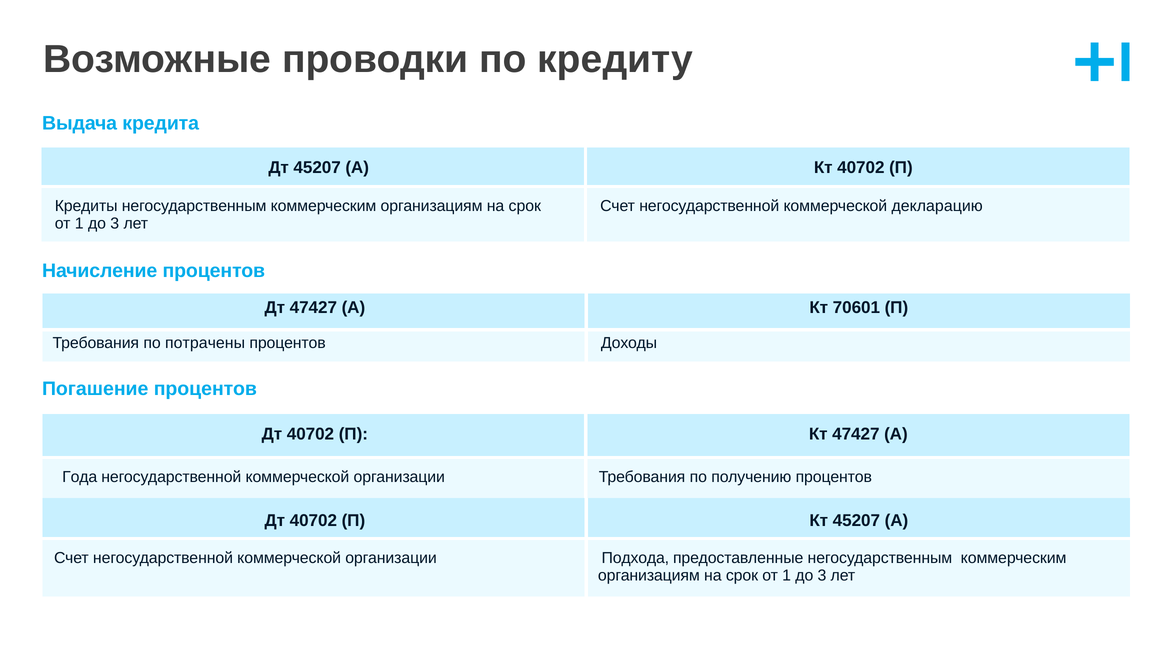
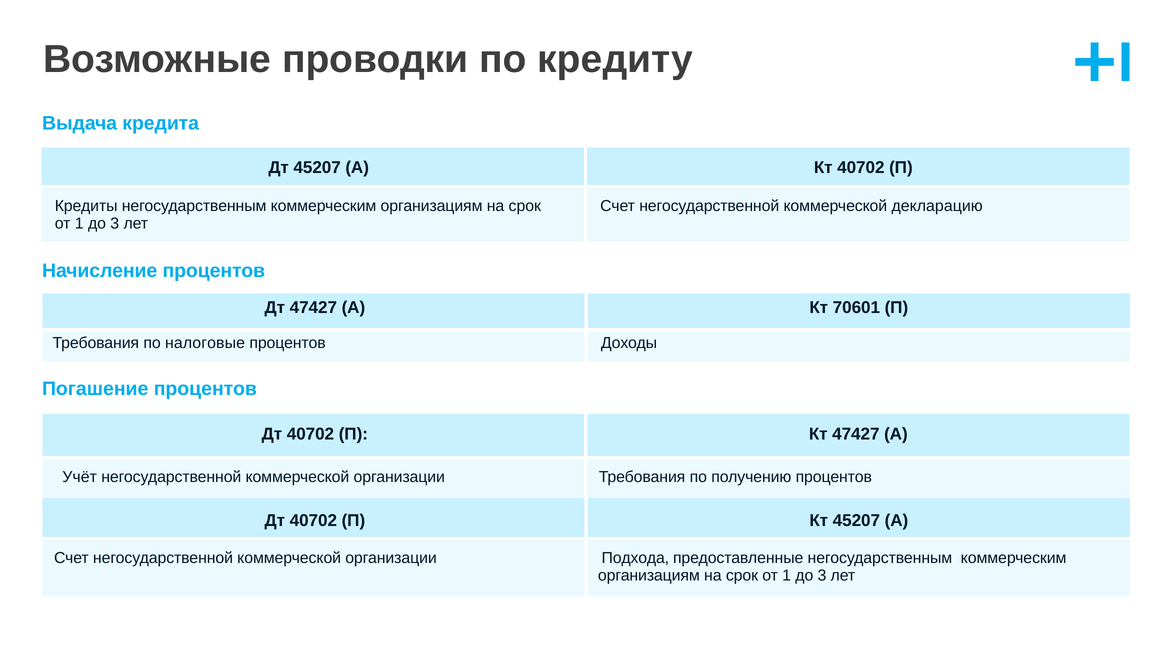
потрачены: потрачены -> налоговые
Года: Года -> Учёт
